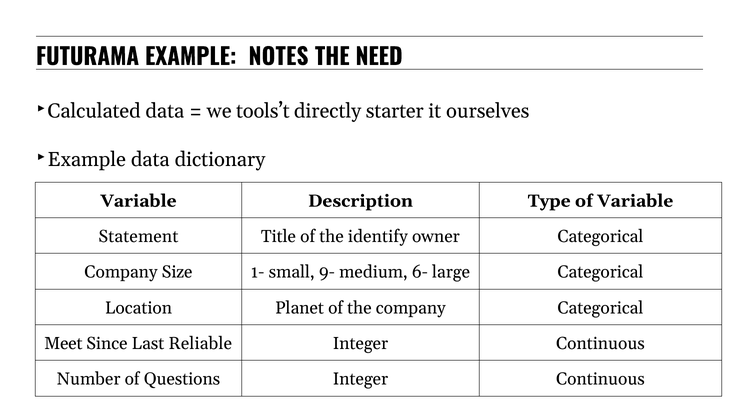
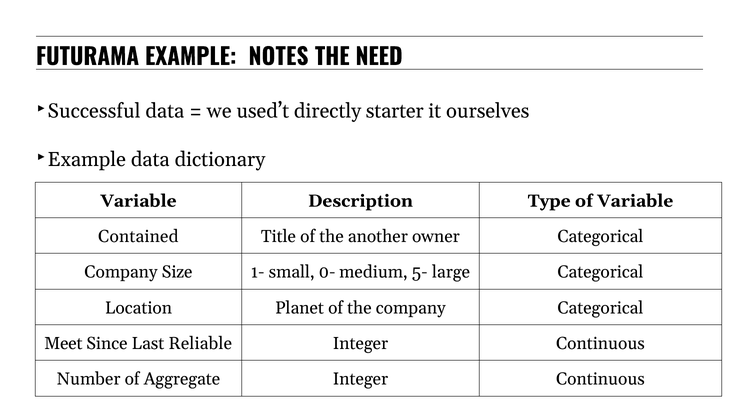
Calculated: Calculated -> Successful
tools’t: tools’t -> used’t
Statement: Statement -> Contained
identify: identify -> another
9-: 9- -> 0-
6-: 6- -> 5-
Questions: Questions -> Aggregate
